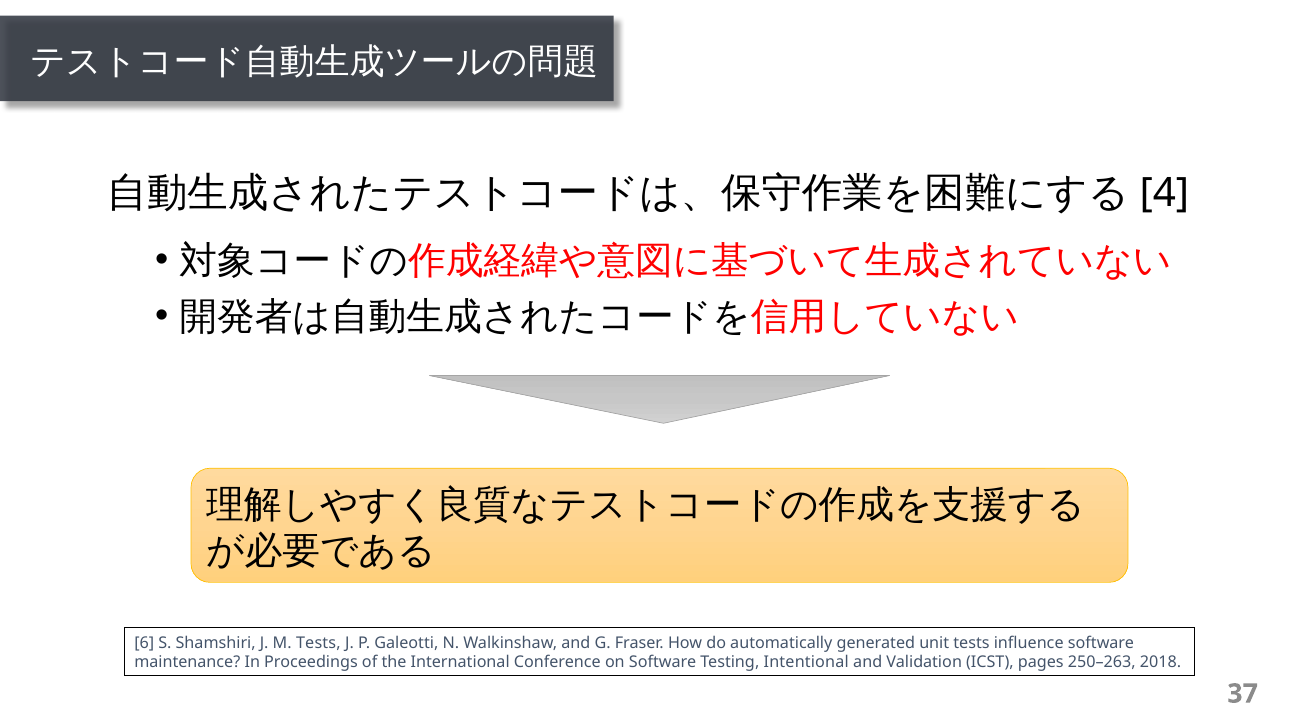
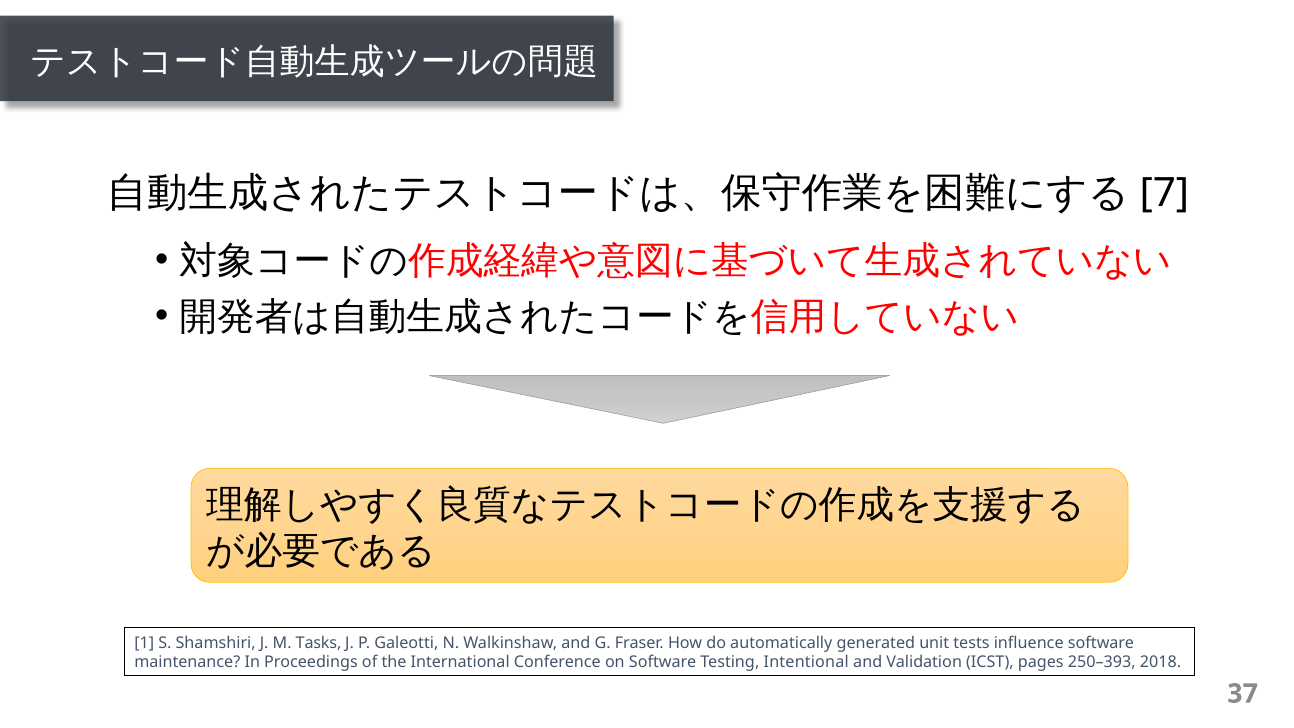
4: 4 -> 7
6: 6 -> 1
M Tests: Tests -> Tasks
250–263: 250–263 -> 250–393
